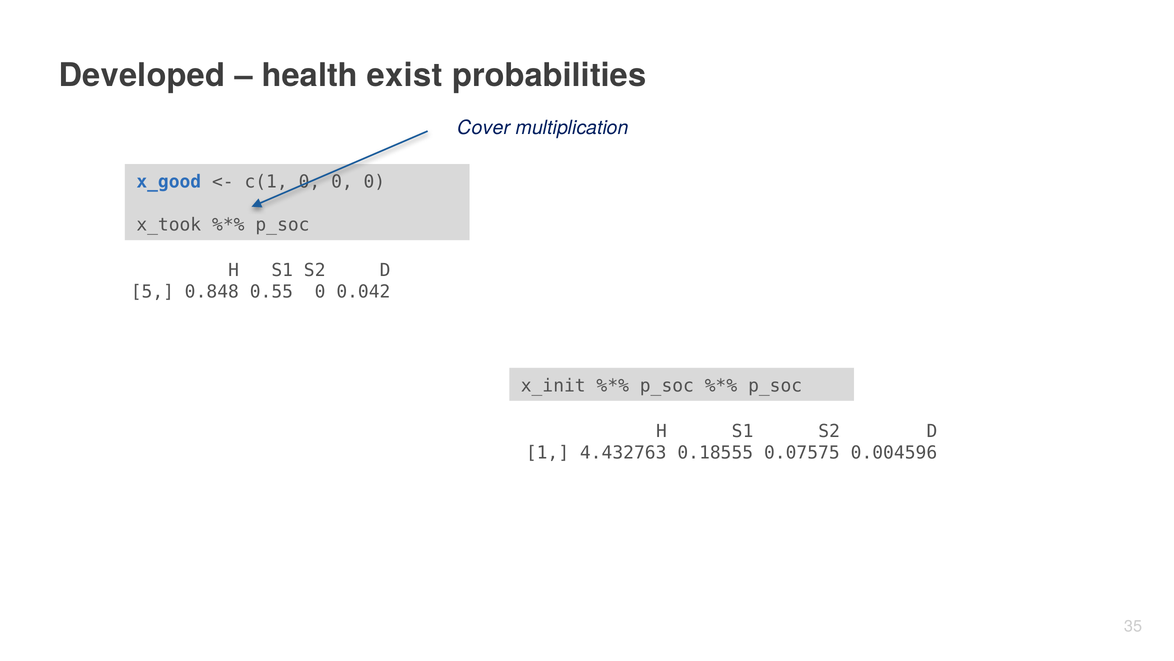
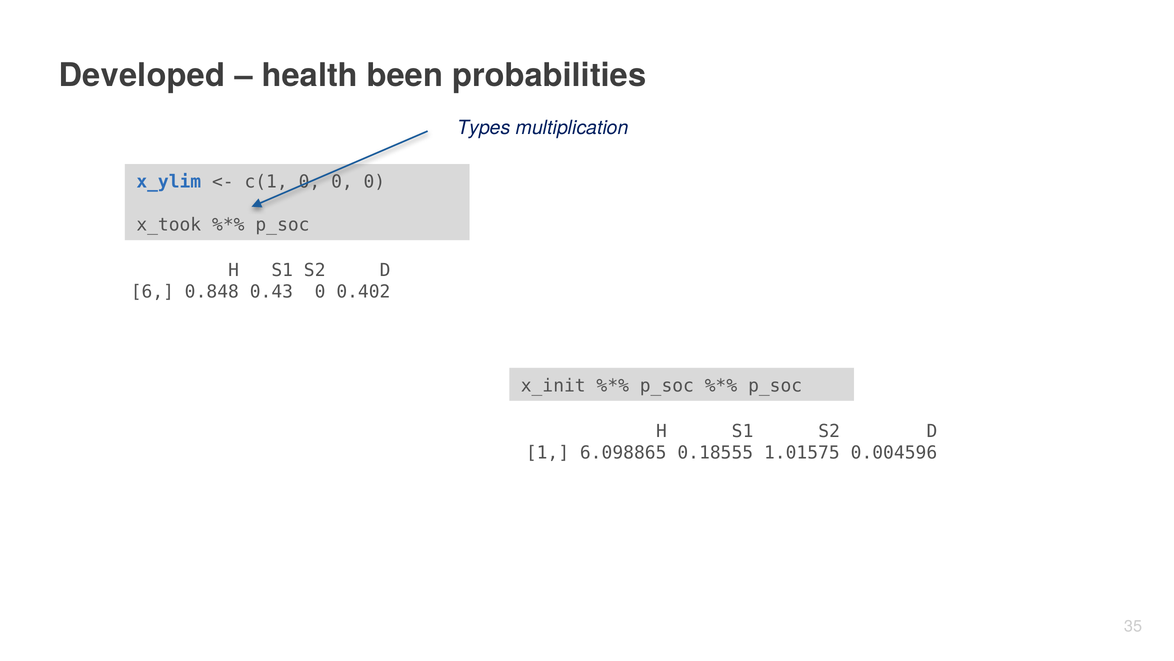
exist: exist -> been
Cover: Cover -> Types
x_good: x_good -> x_ylim
5: 5 -> 6
0.55: 0.55 -> 0.43
0.042: 0.042 -> 0.402
4.432763: 4.432763 -> 6.098865
0.07575: 0.07575 -> 1.01575
